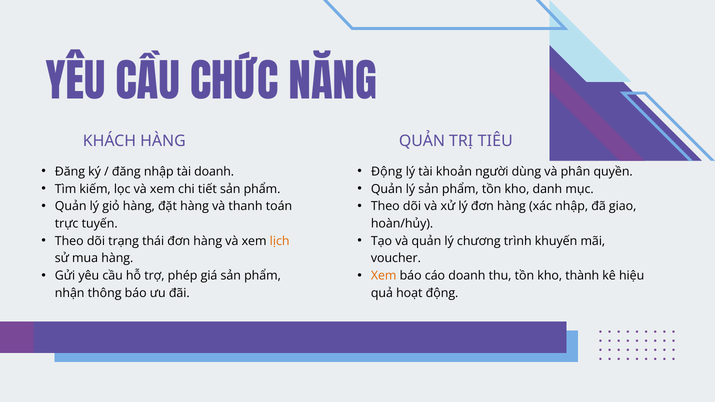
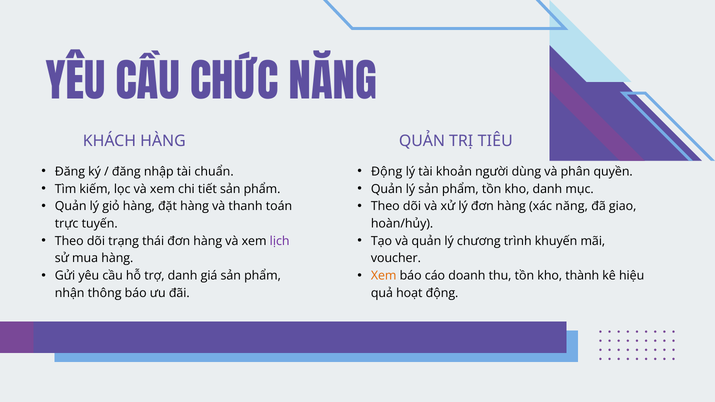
tài doanh: doanh -> chuẩn
xác nhập: nhập -> năng
lịch colour: orange -> purple
trợ phép: phép -> danh
